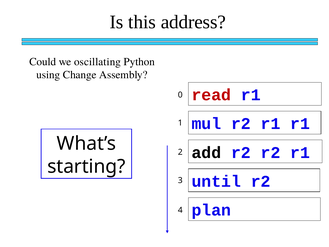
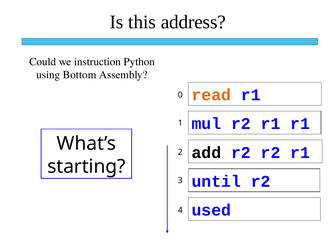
oscillating: oscillating -> instruction
Change: Change -> Bottom
read colour: red -> orange
plan: plan -> used
